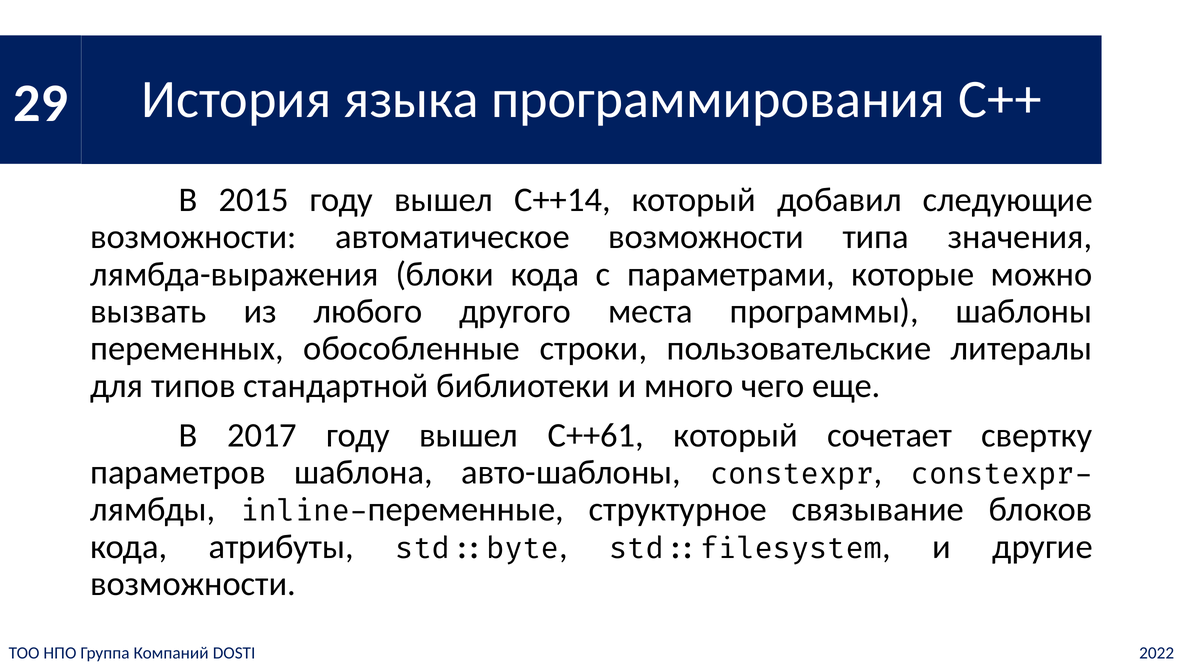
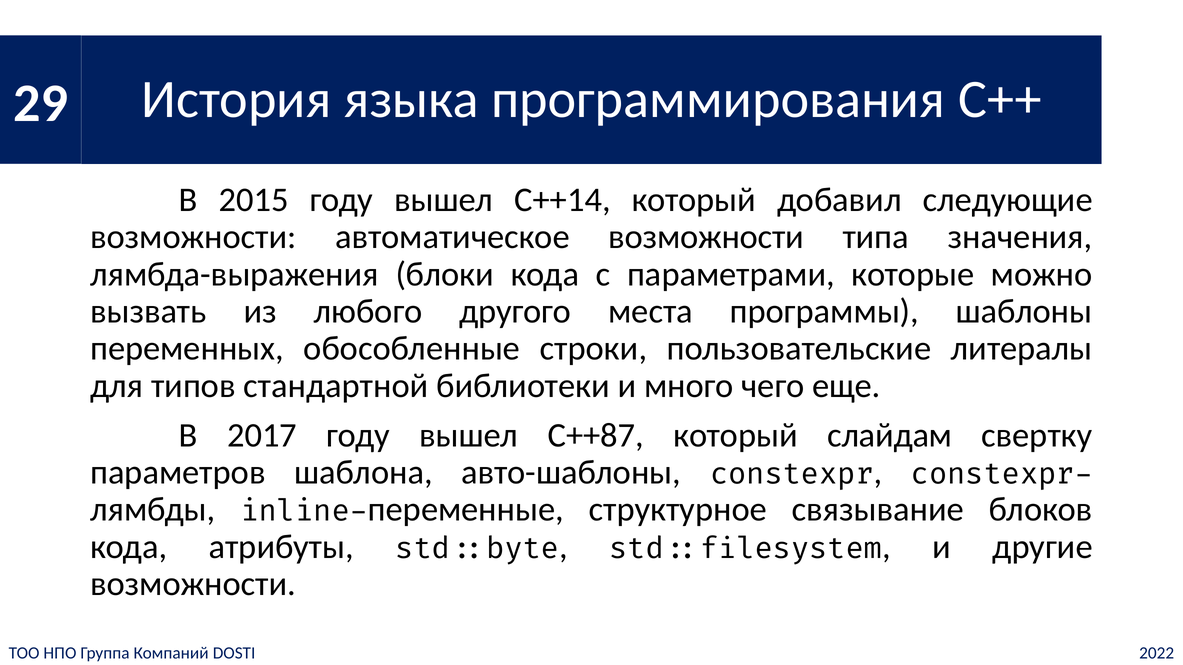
C++61: C++61 -> C++87
сочетает: сочетает -> слайдам
